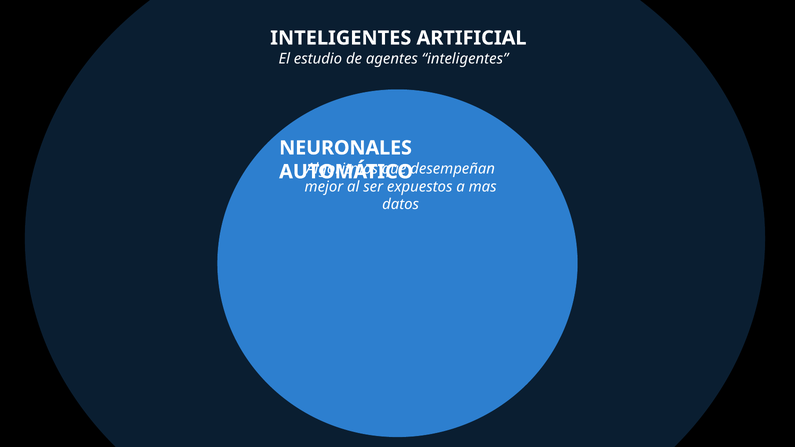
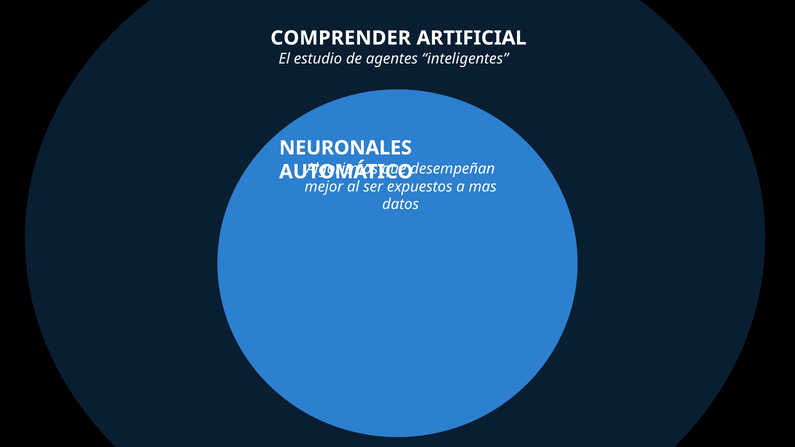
INTELIGENTES at (341, 38): INTELIGENTES -> COMPRENDER
